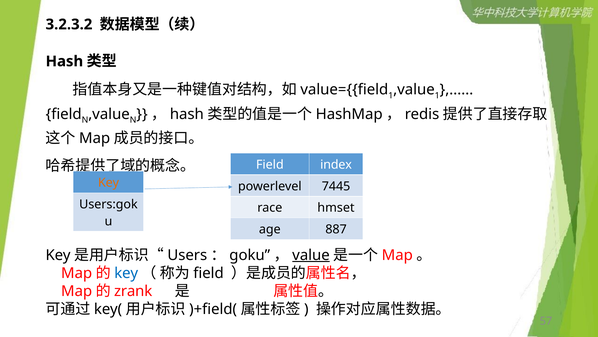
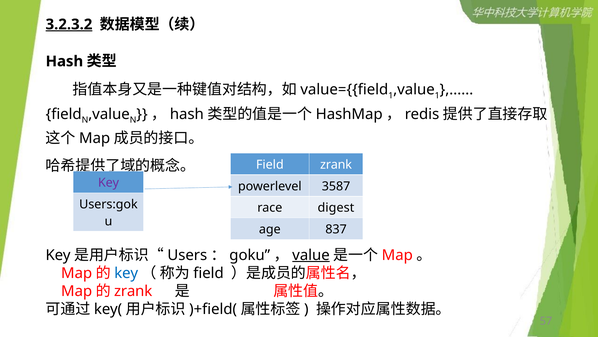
3.2.3.2 underline: none -> present
Field index: index -> zrank
Key at (109, 182) colour: orange -> purple
7445: 7445 -> 3587
hmset: hmset -> digest
887: 887 -> 837
